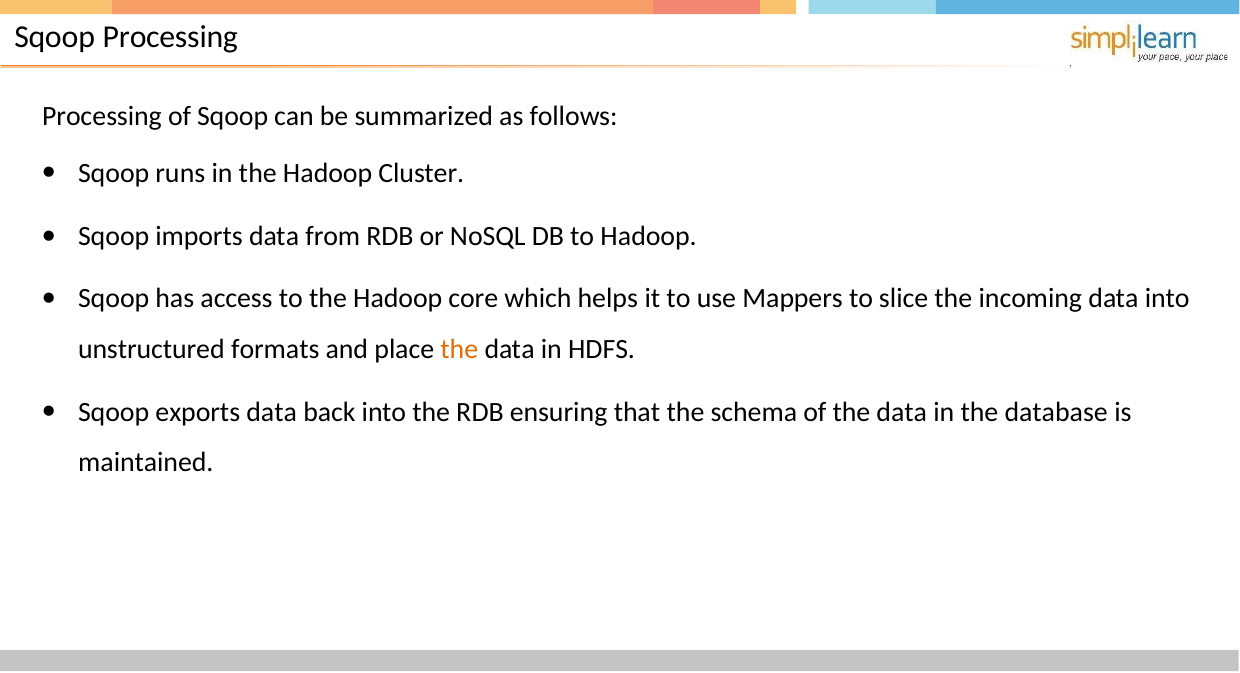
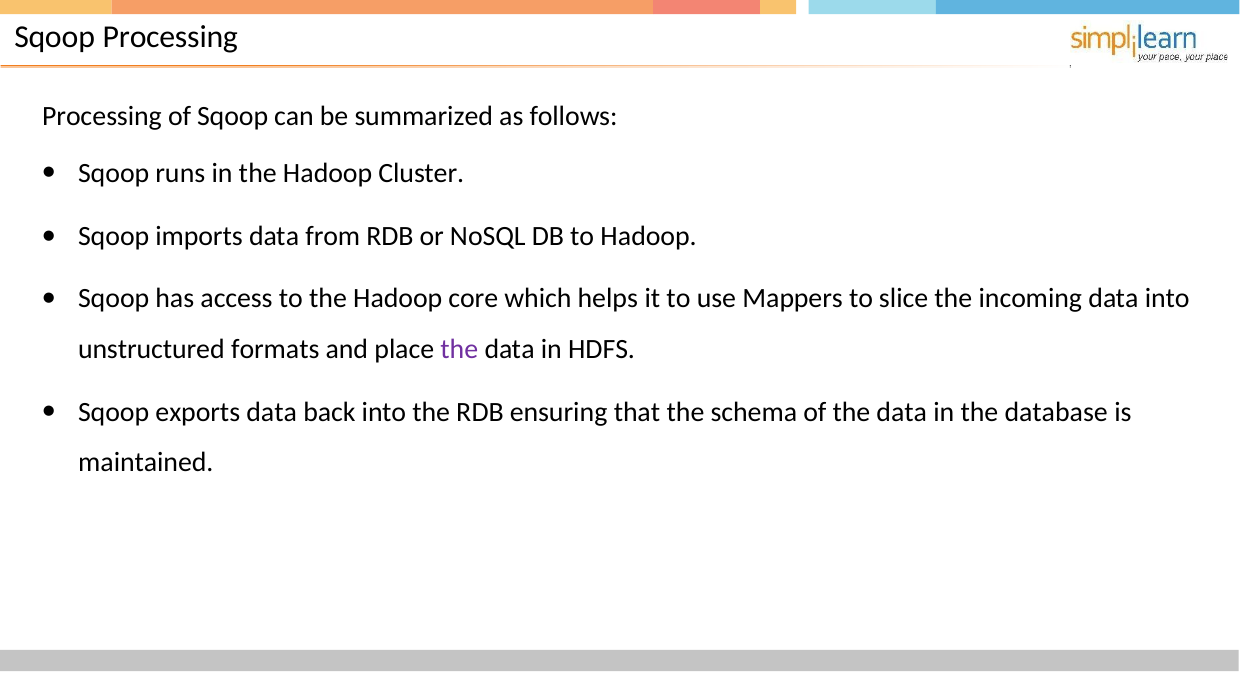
the at (459, 349) colour: orange -> purple
